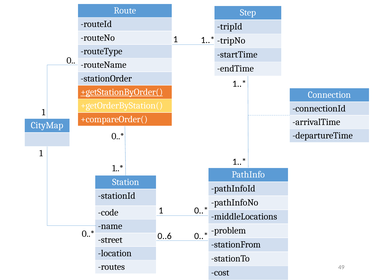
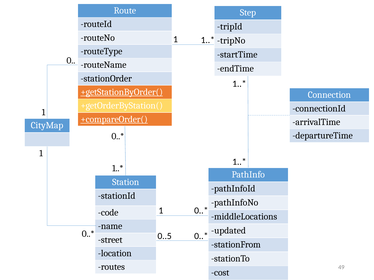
+compareOrder( underline: none -> present
problem: problem -> updated
0..6: 0..6 -> 0..5
